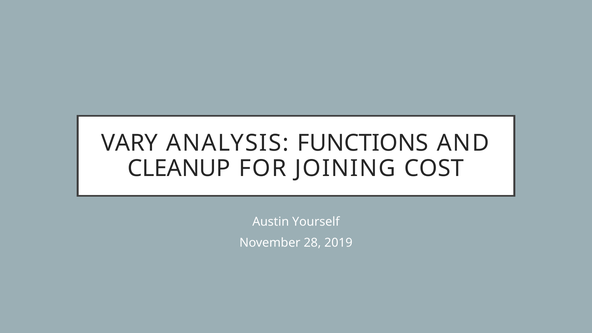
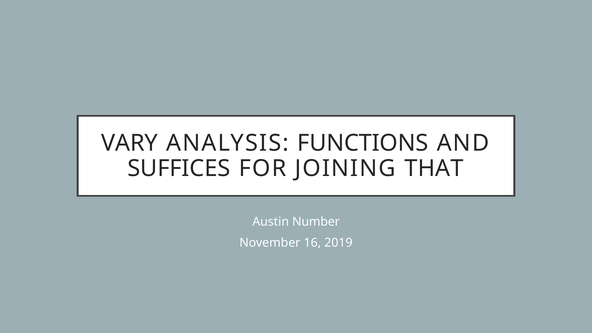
CLEANUP: CLEANUP -> SUFFICES
COST: COST -> THAT
Yourself: Yourself -> Number
28: 28 -> 16
